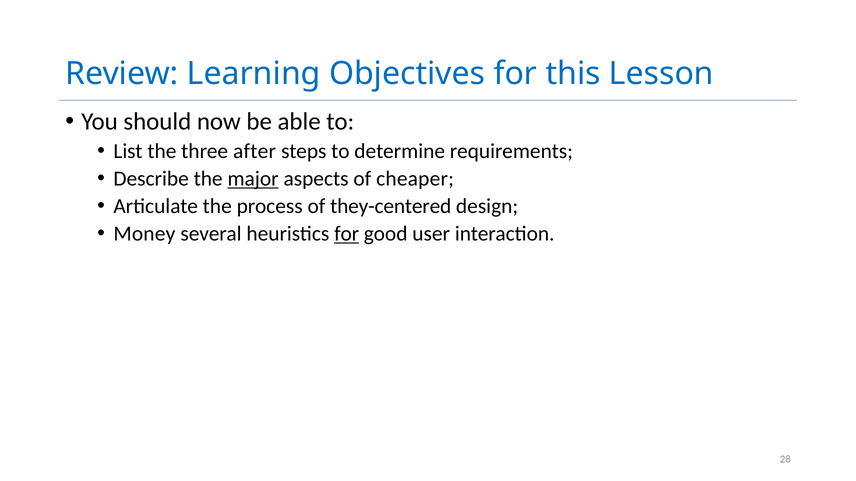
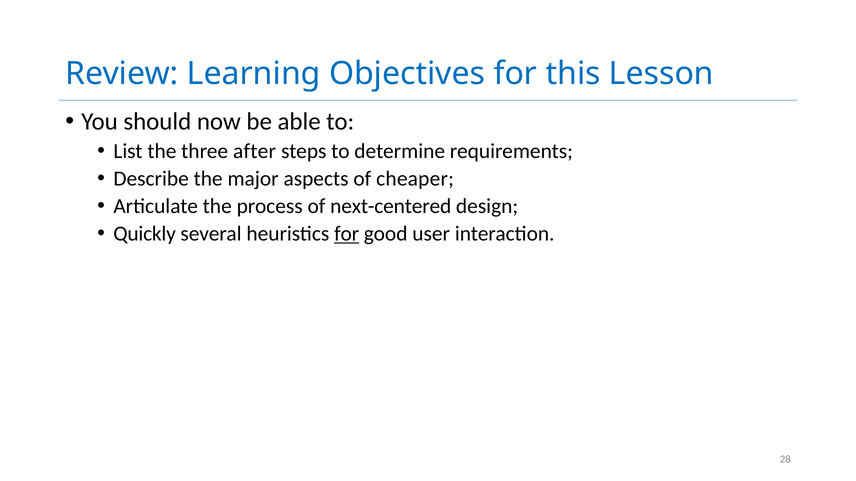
major underline: present -> none
they-centered: they-centered -> next-centered
Money: Money -> Quickly
